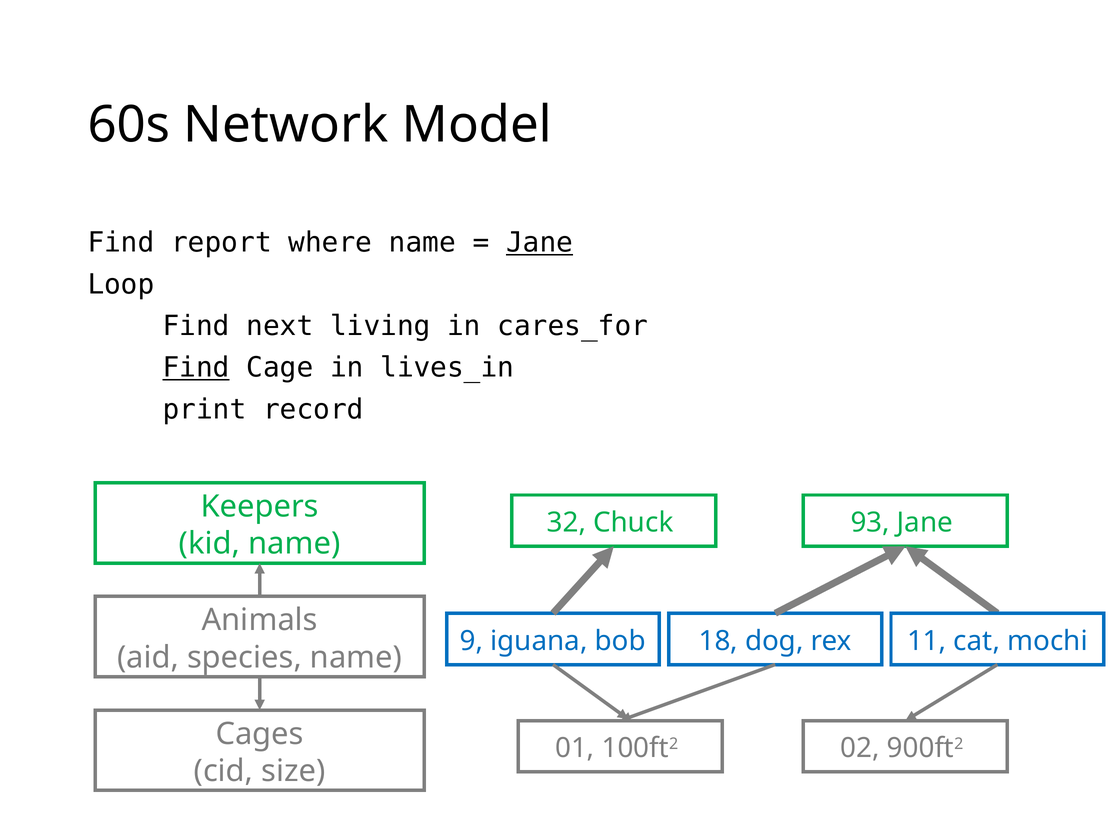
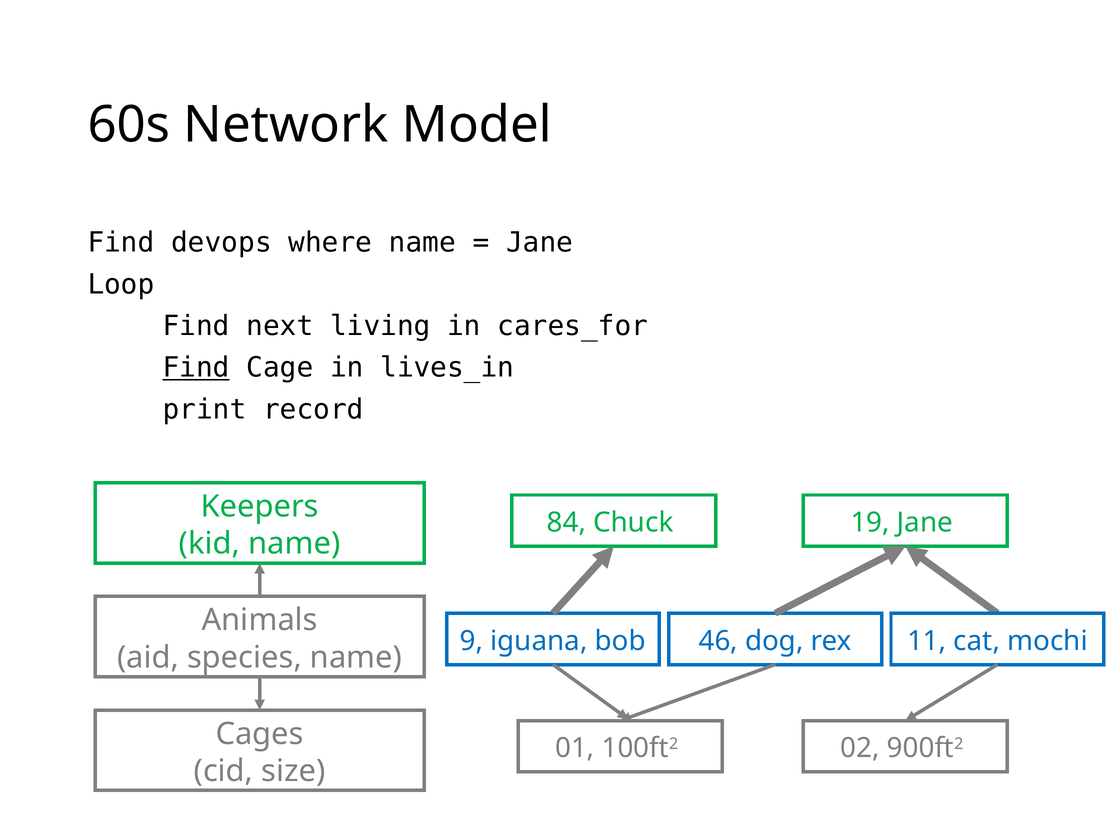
report: report -> devops
Jane at (540, 243) underline: present -> none
32: 32 -> 84
93: 93 -> 19
18: 18 -> 46
